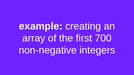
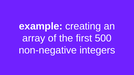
700: 700 -> 500
